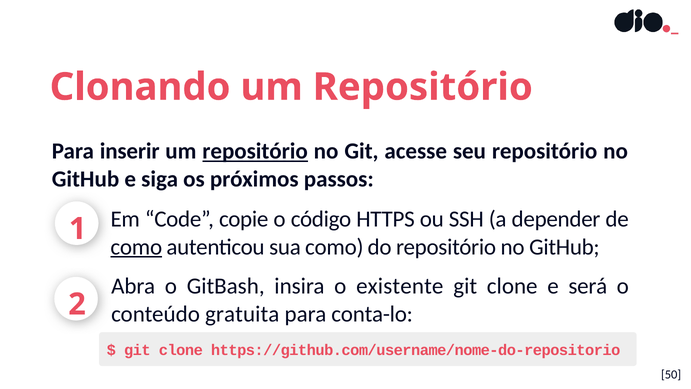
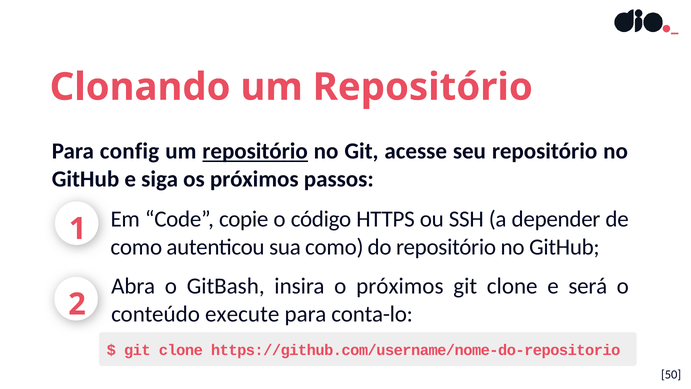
inserir: inserir -> config
como at (136, 247) underline: present -> none
o existente: existente -> próximos
gratuita: gratuita -> execute
